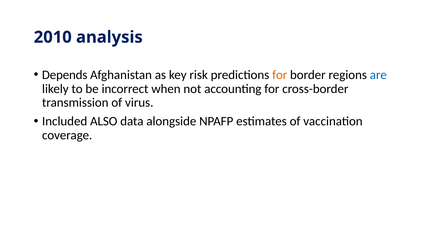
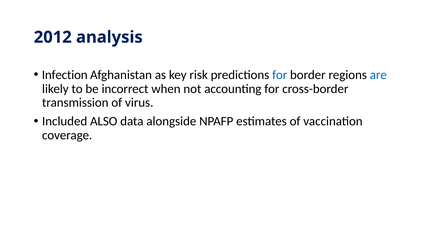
2010: 2010 -> 2012
Depends: Depends -> Infection
for at (280, 75) colour: orange -> blue
